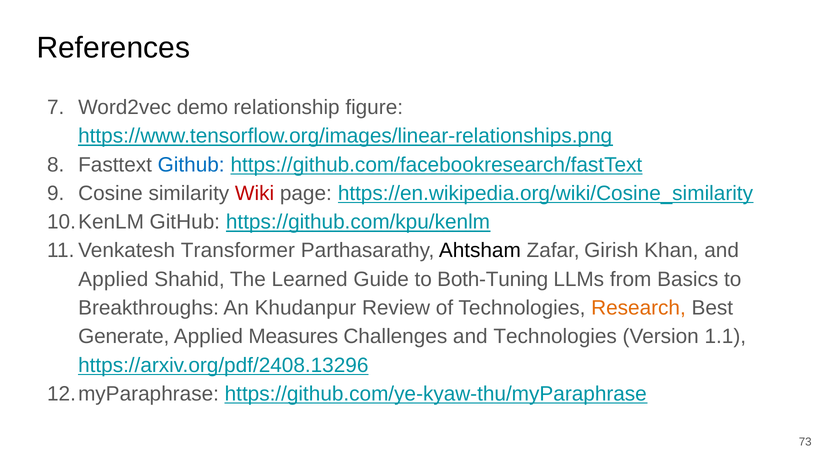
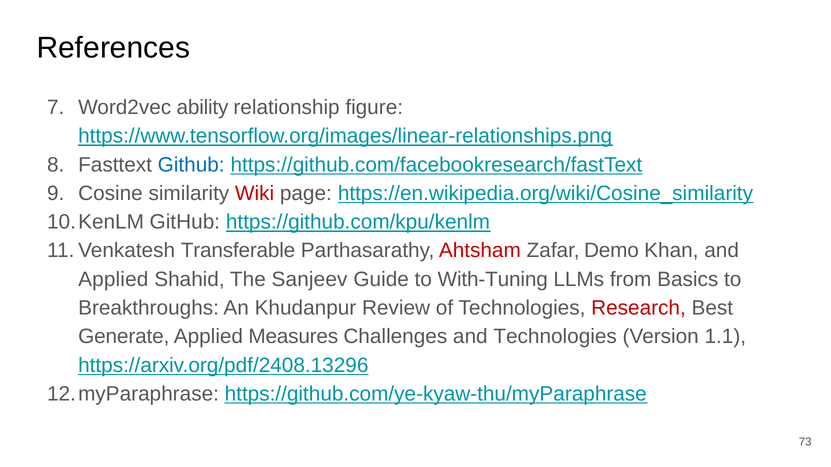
demo: demo -> ability
Transformer: Transformer -> Transferable
Ahtsham colour: black -> red
Girish: Girish -> Demo
Learned: Learned -> Sanjeev
Both-Tuning: Both-Tuning -> With-Tuning
Research colour: orange -> red
